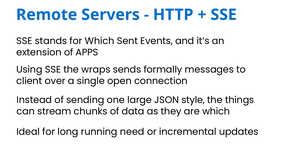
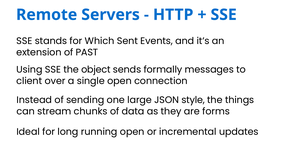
APPS: APPS -> PAST
wraps: wraps -> object
are which: which -> forms
running need: need -> open
